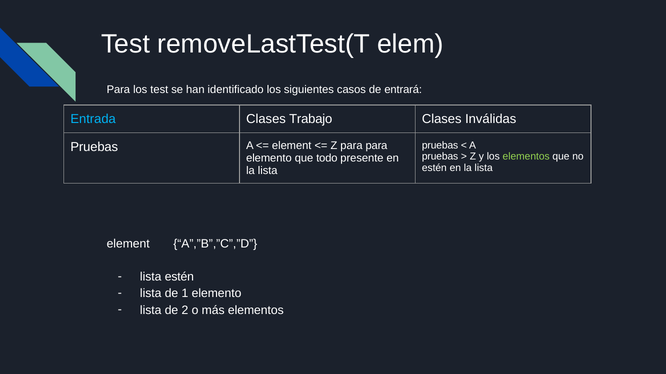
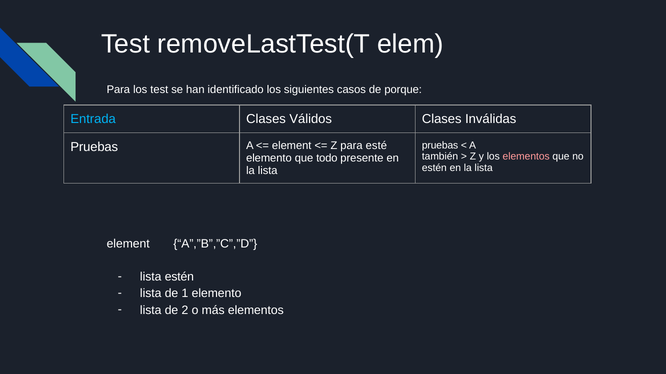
entrará: entrará -> porque
Trabajo: Trabajo -> Válidos
para para: para -> esté
pruebas at (440, 157): pruebas -> también
elementos at (526, 157) colour: light green -> pink
